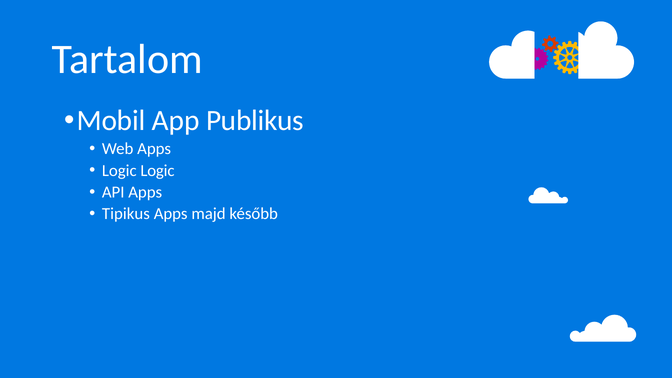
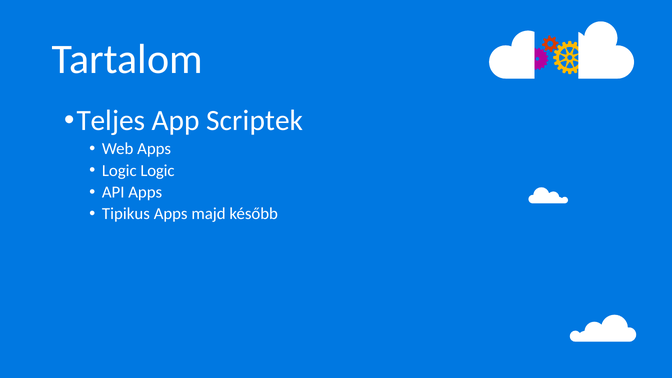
Mobil: Mobil -> Teljes
Publikus: Publikus -> Scriptek
